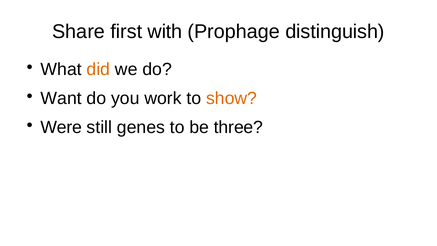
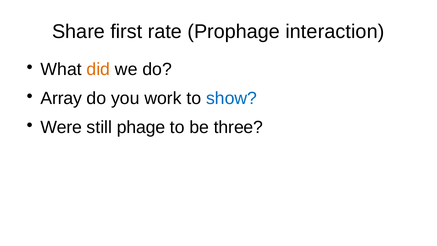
with: with -> rate
distinguish: distinguish -> interaction
Want: Want -> Array
show colour: orange -> blue
genes: genes -> phage
